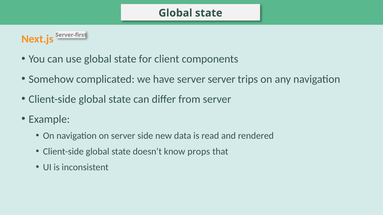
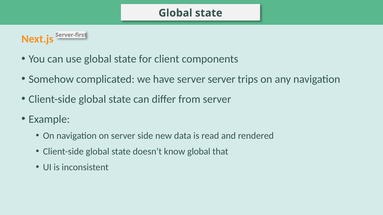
know props: props -> global
